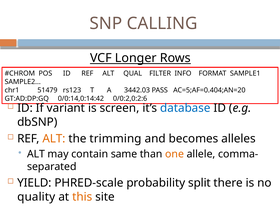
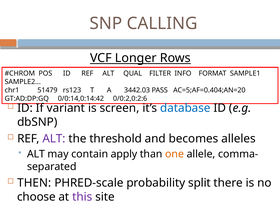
ALT at (54, 139) colour: orange -> purple
trimming: trimming -> threshold
same: same -> apply
YIELD: YIELD -> THEN
quality: quality -> choose
this colour: orange -> purple
